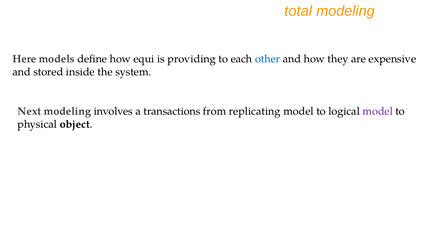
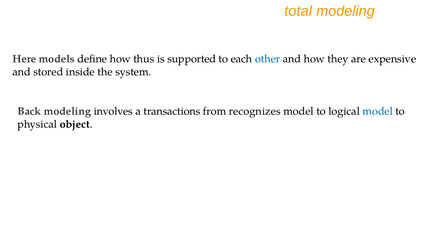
equi: equi -> thus
providing: providing -> supported
Next: Next -> Back
replicating: replicating -> recognizes
model at (378, 111) colour: purple -> blue
